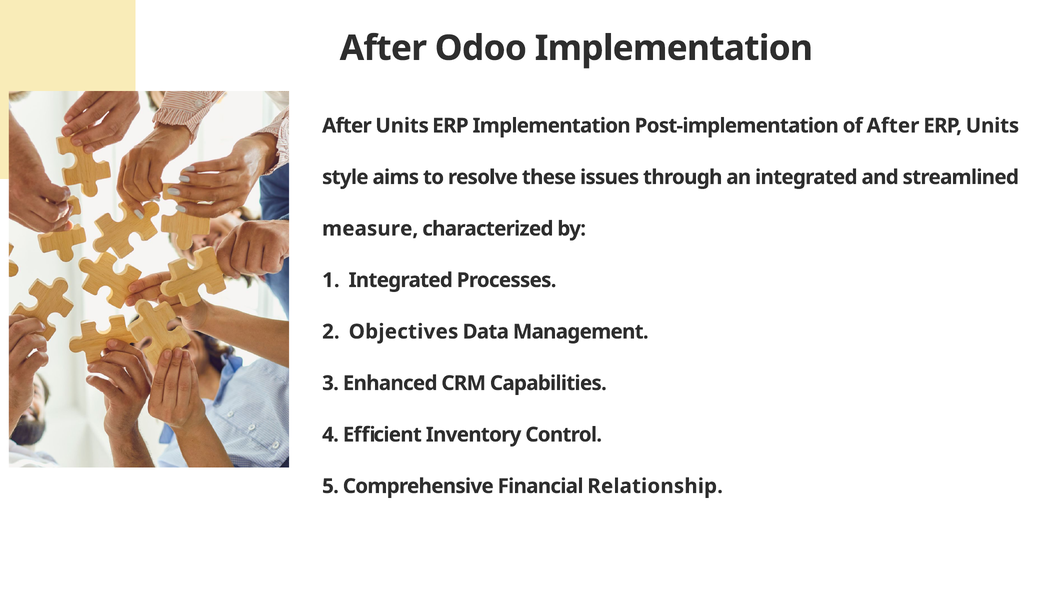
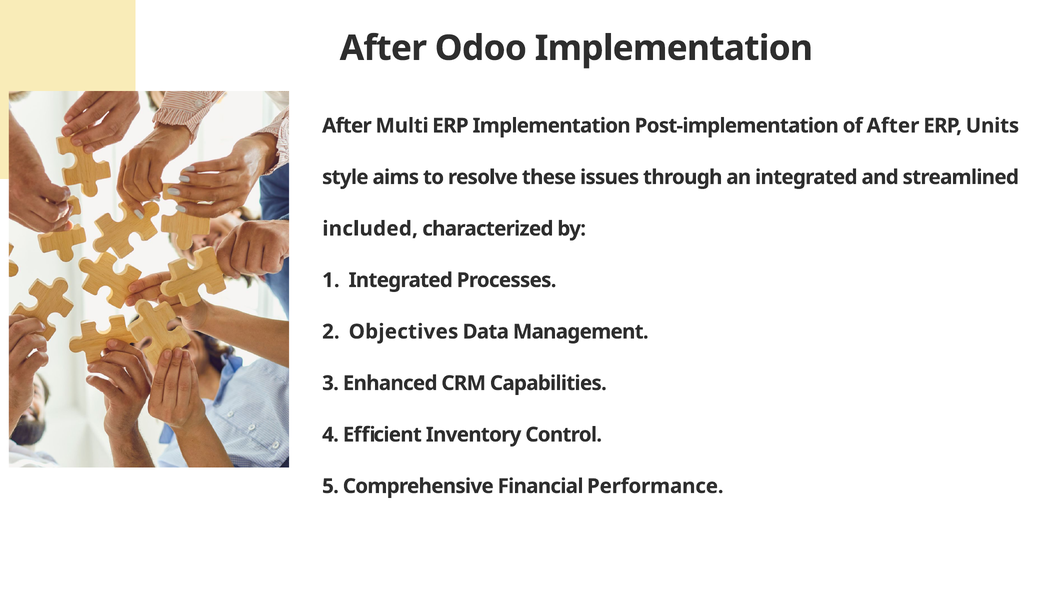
After Units: Units -> Multi
measure: measure -> included
Relationship: Relationship -> Performance
